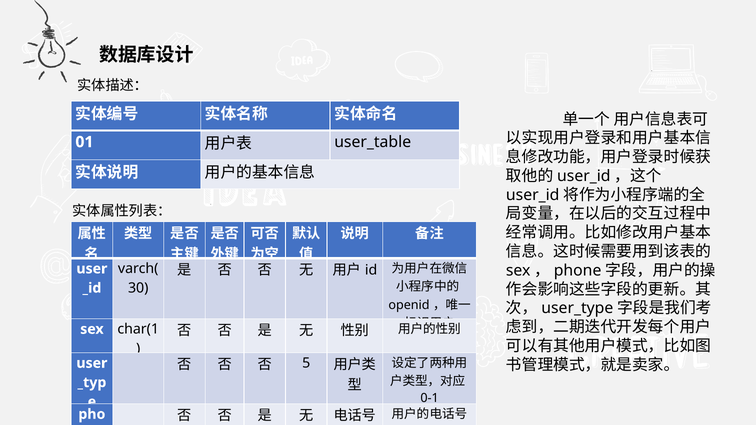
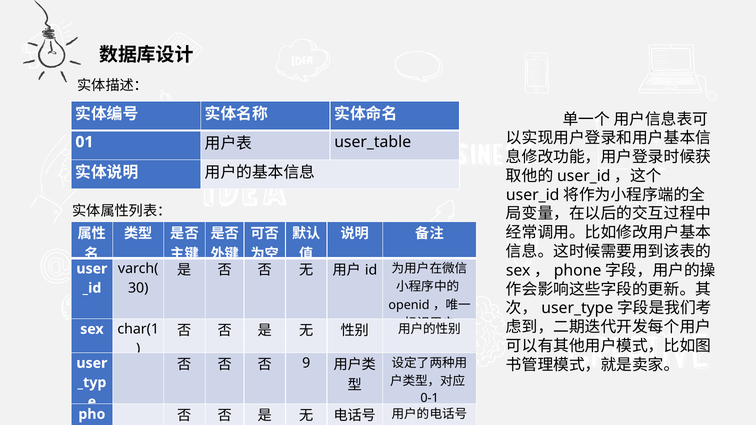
5: 5 -> 9
